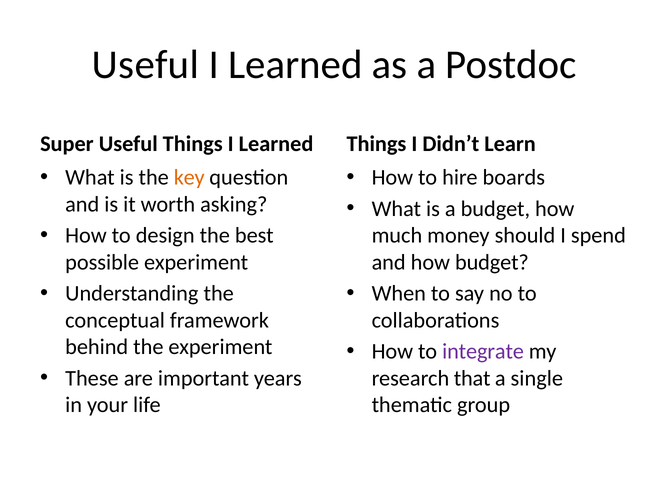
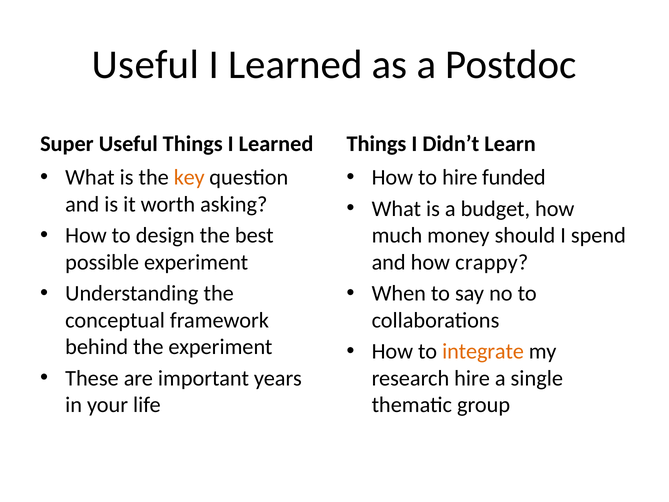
boards: boards -> funded
how budget: budget -> crappy
integrate colour: purple -> orange
research that: that -> hire
